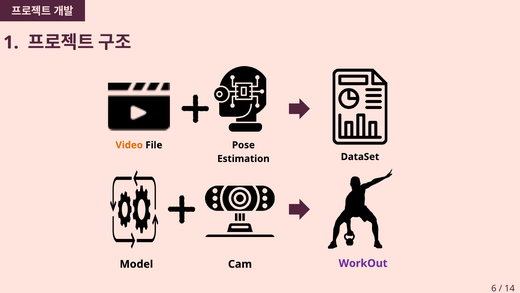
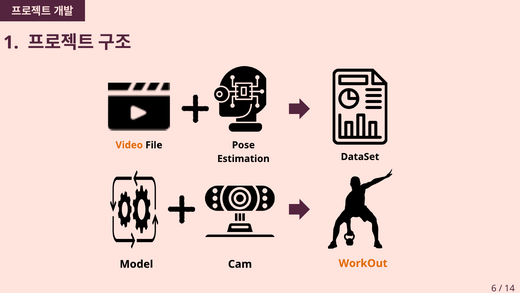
WorkOut colour: purple -> orange
